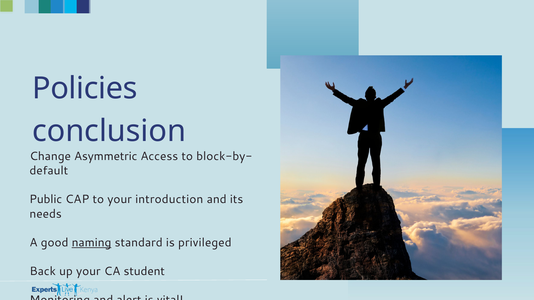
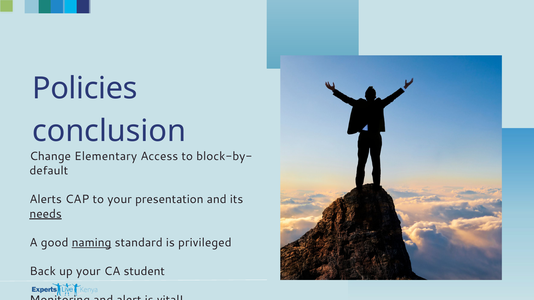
Asymmetric: Asymmetric -> Elementary
Public: Public -> Alerts
introduction: introduction -> presentation
needs underline: none -> present
